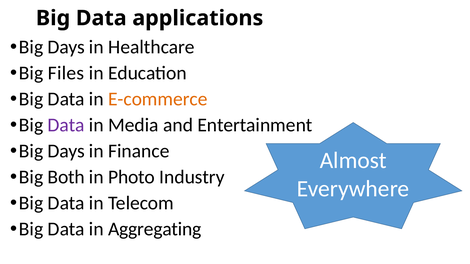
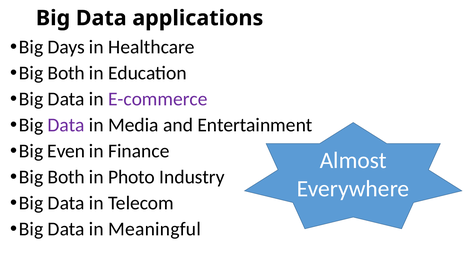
Files at (66, 73): Files -> Both
E-commerce colour: orange -> purple
Days at (66, 151): Days -> Even
Aggregating: Aggregating -> Meaningful
